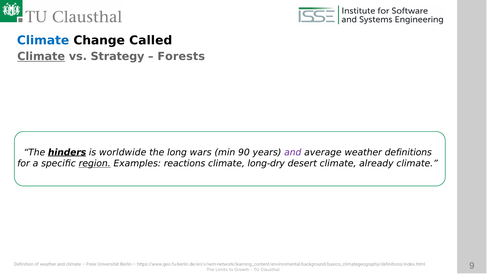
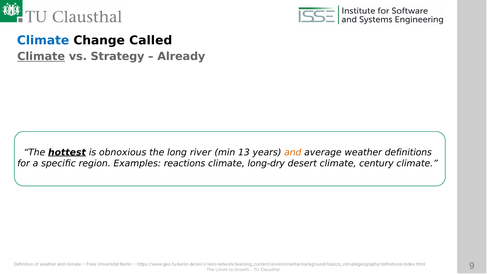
Forests: Forests -> Already
hinders: hinders -> hottest
worldwide: worldwide -> obnoxious
wars: wars -> river
90: 90 -> 13
and at (293, 153) colour: purple -> orange
region underline: present -> none
already: already -> century
